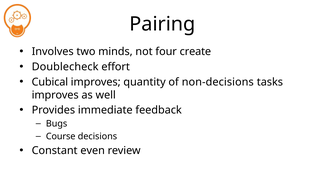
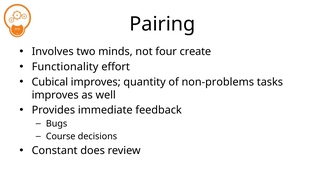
Doublecheck: Doublecheck -> Functionality
non-decisions: non-decisions -> non-problems
even: even -> does
